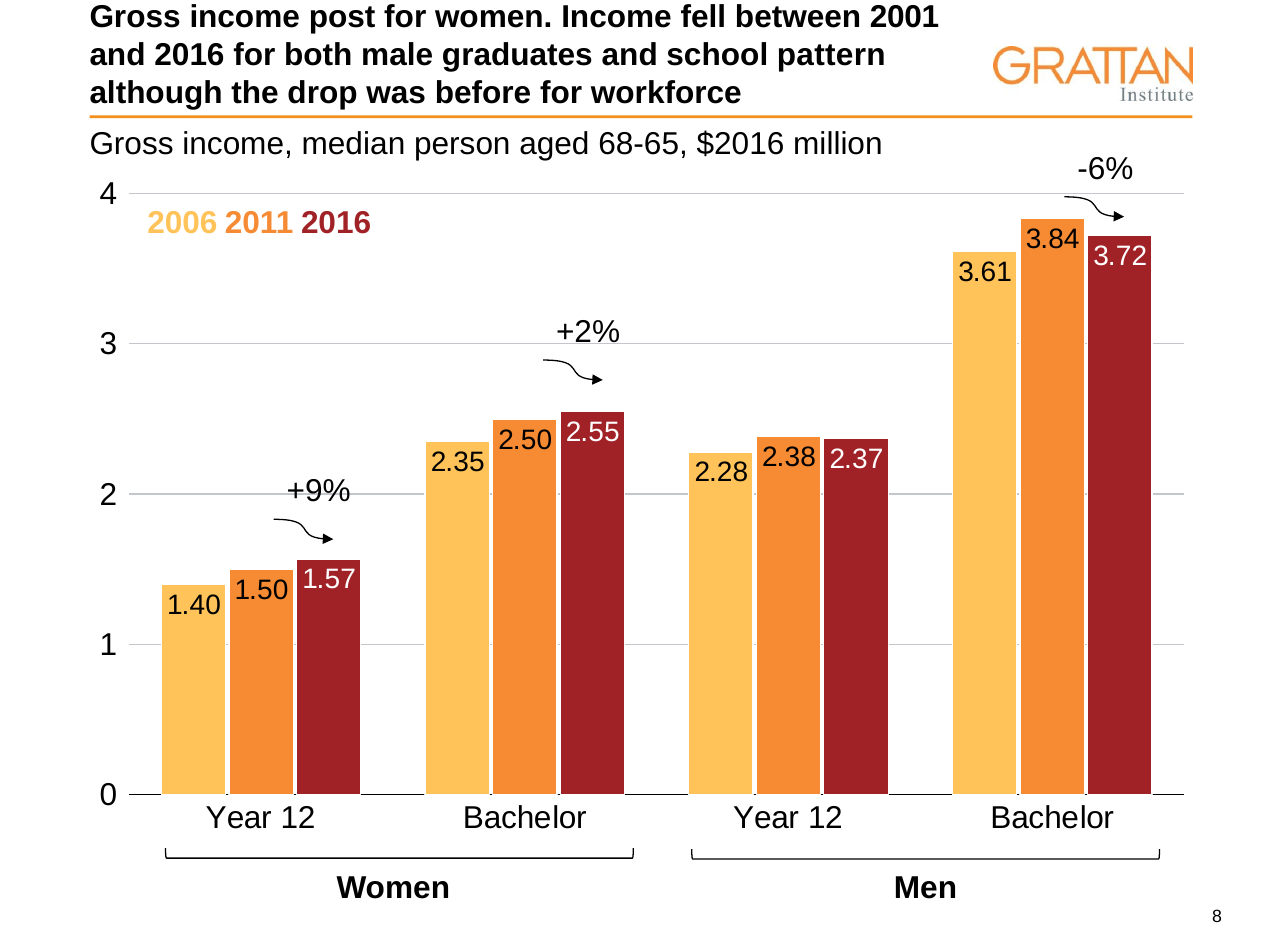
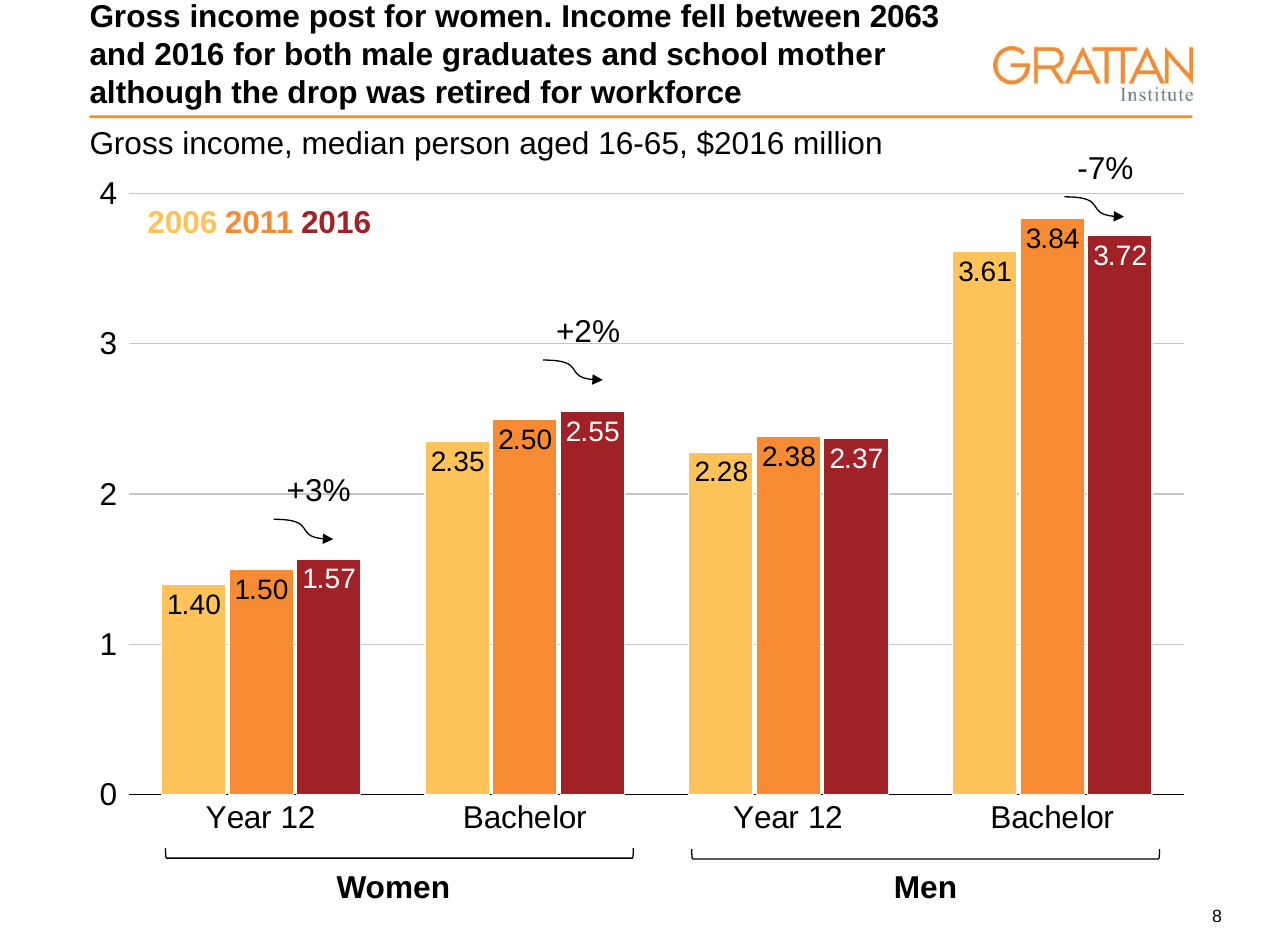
2001: 2001 -> 2063
pattern: pattern -> mother
before: before -> retired
68-65: 68-65 -> 16-65
-6%: -6% -> -7%
+9%: +9% -> +3%
